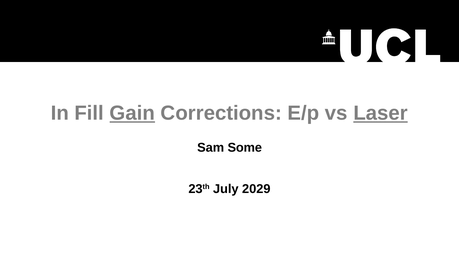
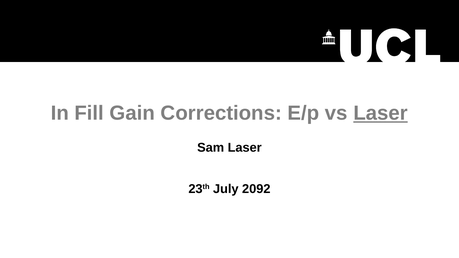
Gain underline: present -> none
Sam Some: Some -> Laser
2029: 2029 -> 2092
